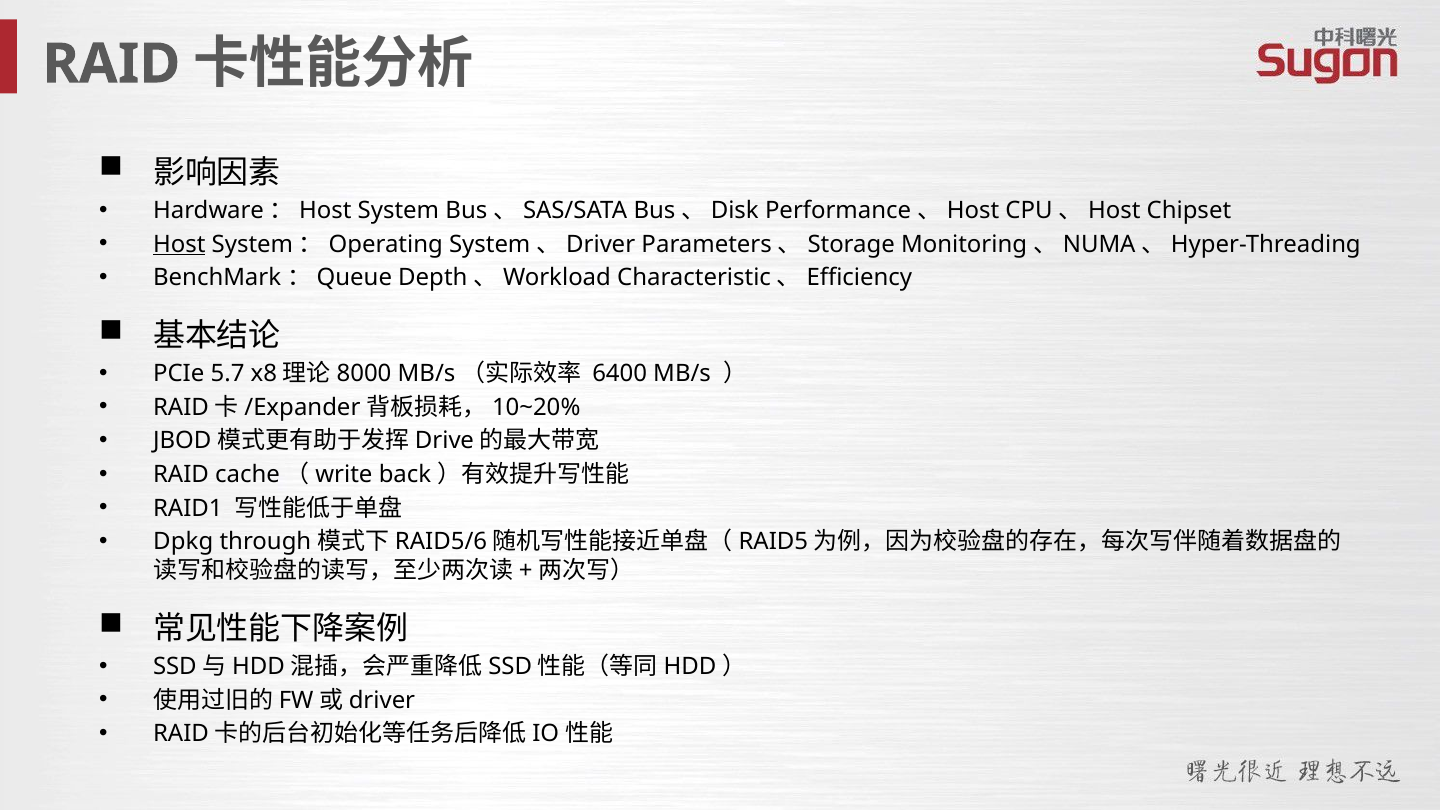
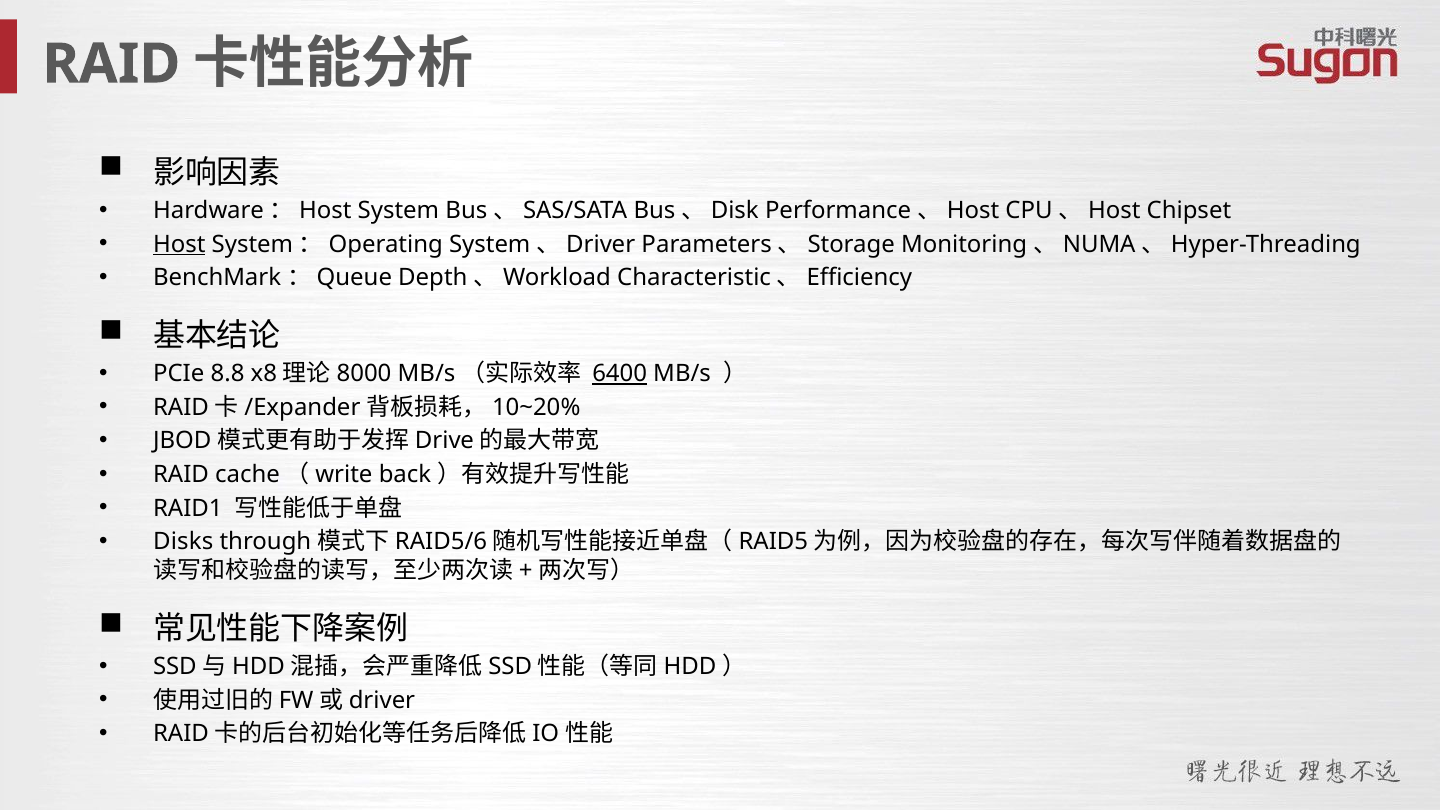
5.7: 5.7 -> 8.8
6400 underline: none -> present
Dpkg: Dpkg -> Disks
